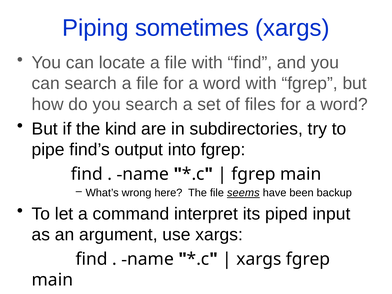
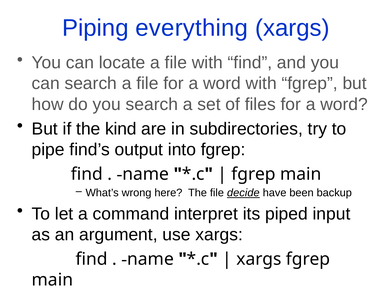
sometimes: sometimes -> everything
seems: seems -> decide
